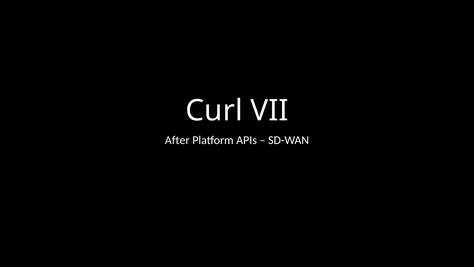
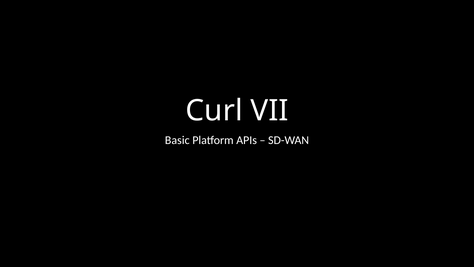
After: After -> Basic
